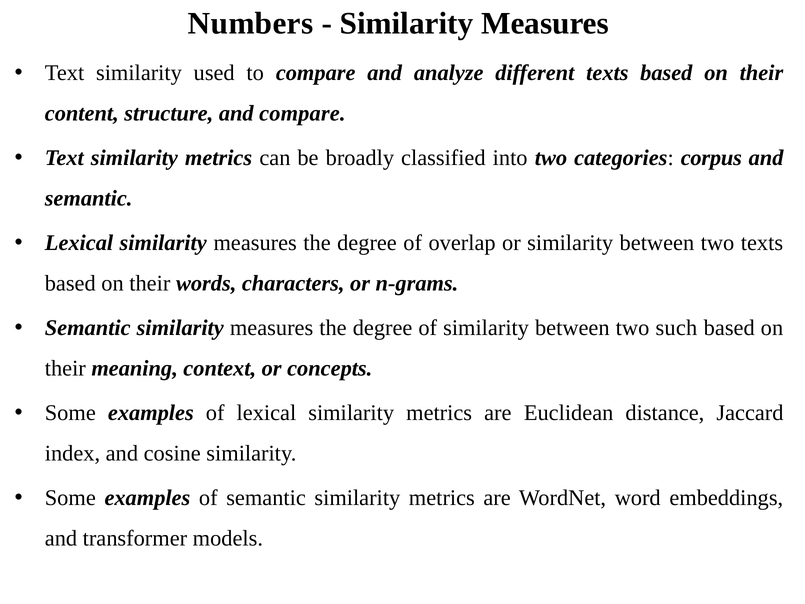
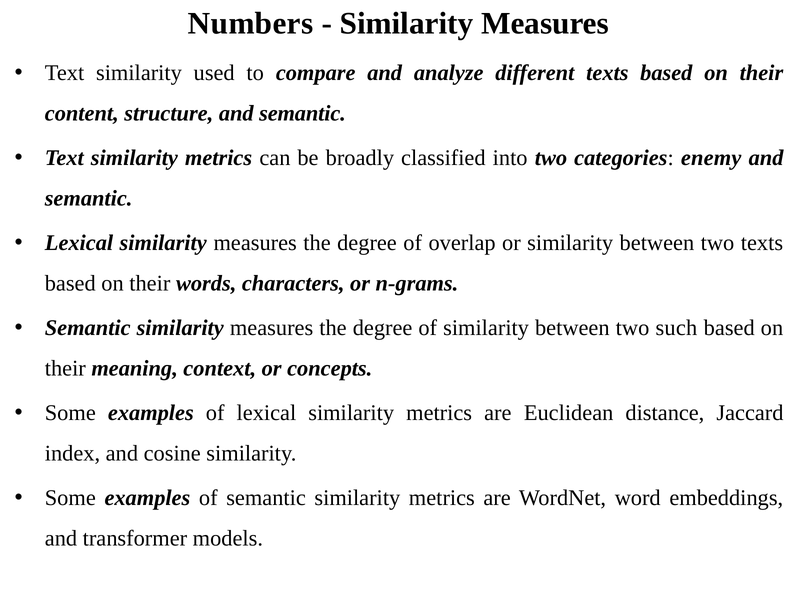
structure and compare: compare -> semantic
corpus: corpus -> enemy
